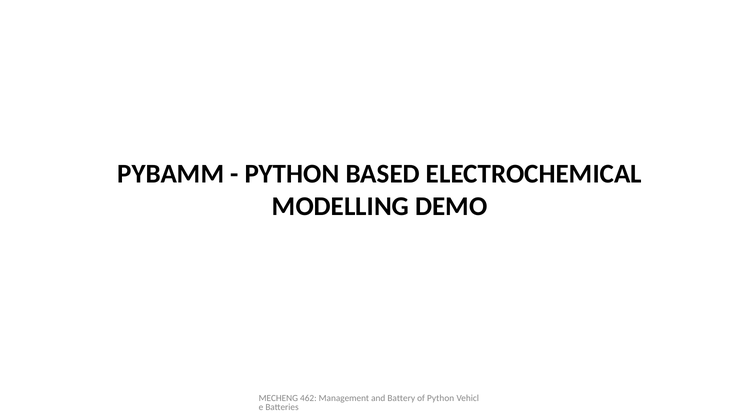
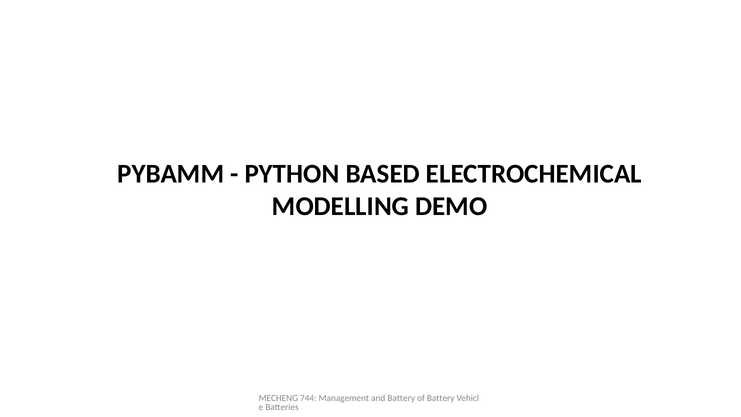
462: 462 -> 744
of Python: Python -> Battery
